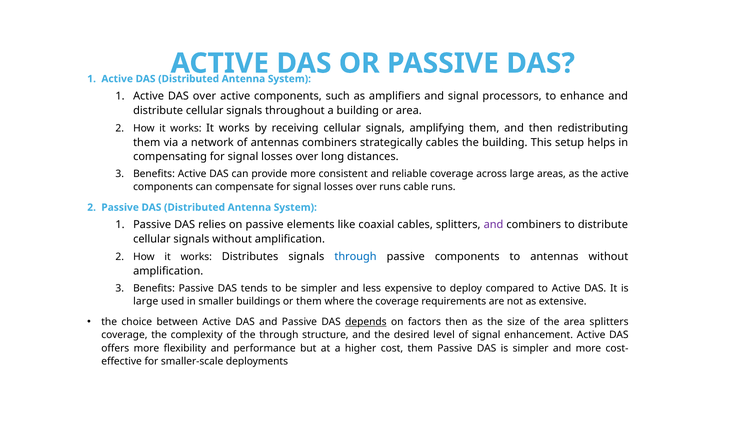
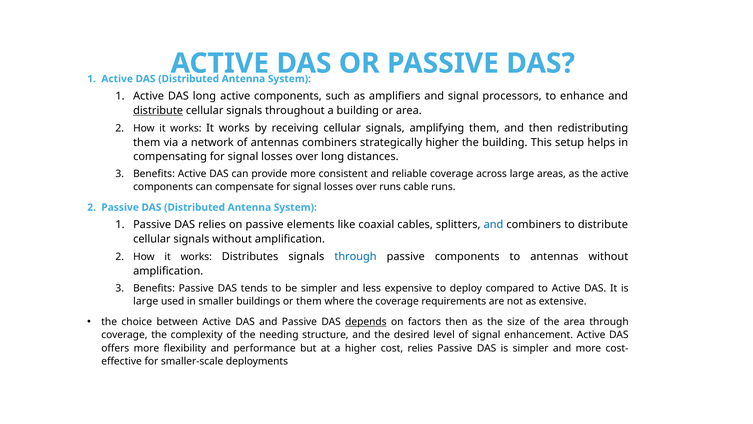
DAS over: over -> long
distribute at (158, 110) underline: none -> present
strategically cables: cables -> higher
and at (493, 225) colour: purple -> blue
area splitters: splitters -> through
the through: through -> needing
cost them: them -> relies
